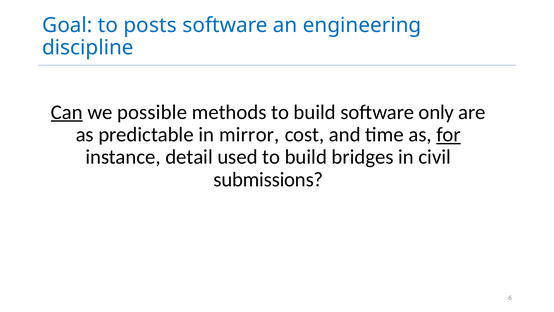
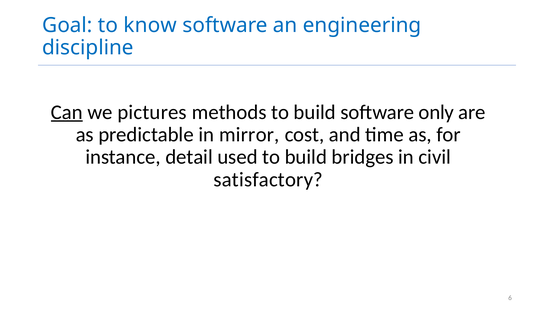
posts: posts -> know
possible: possible -> pictures
for underline: present -> none
submissions: submissions -> satisfactory
